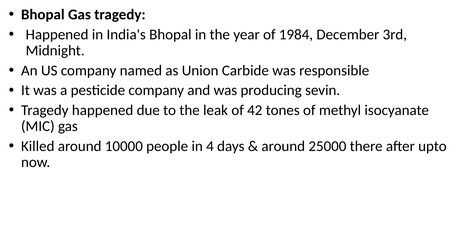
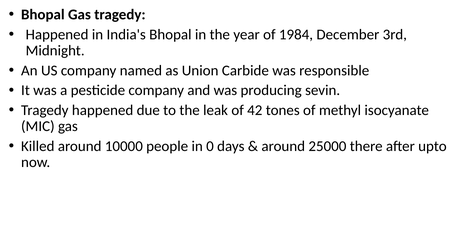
4: 4 -> 0
